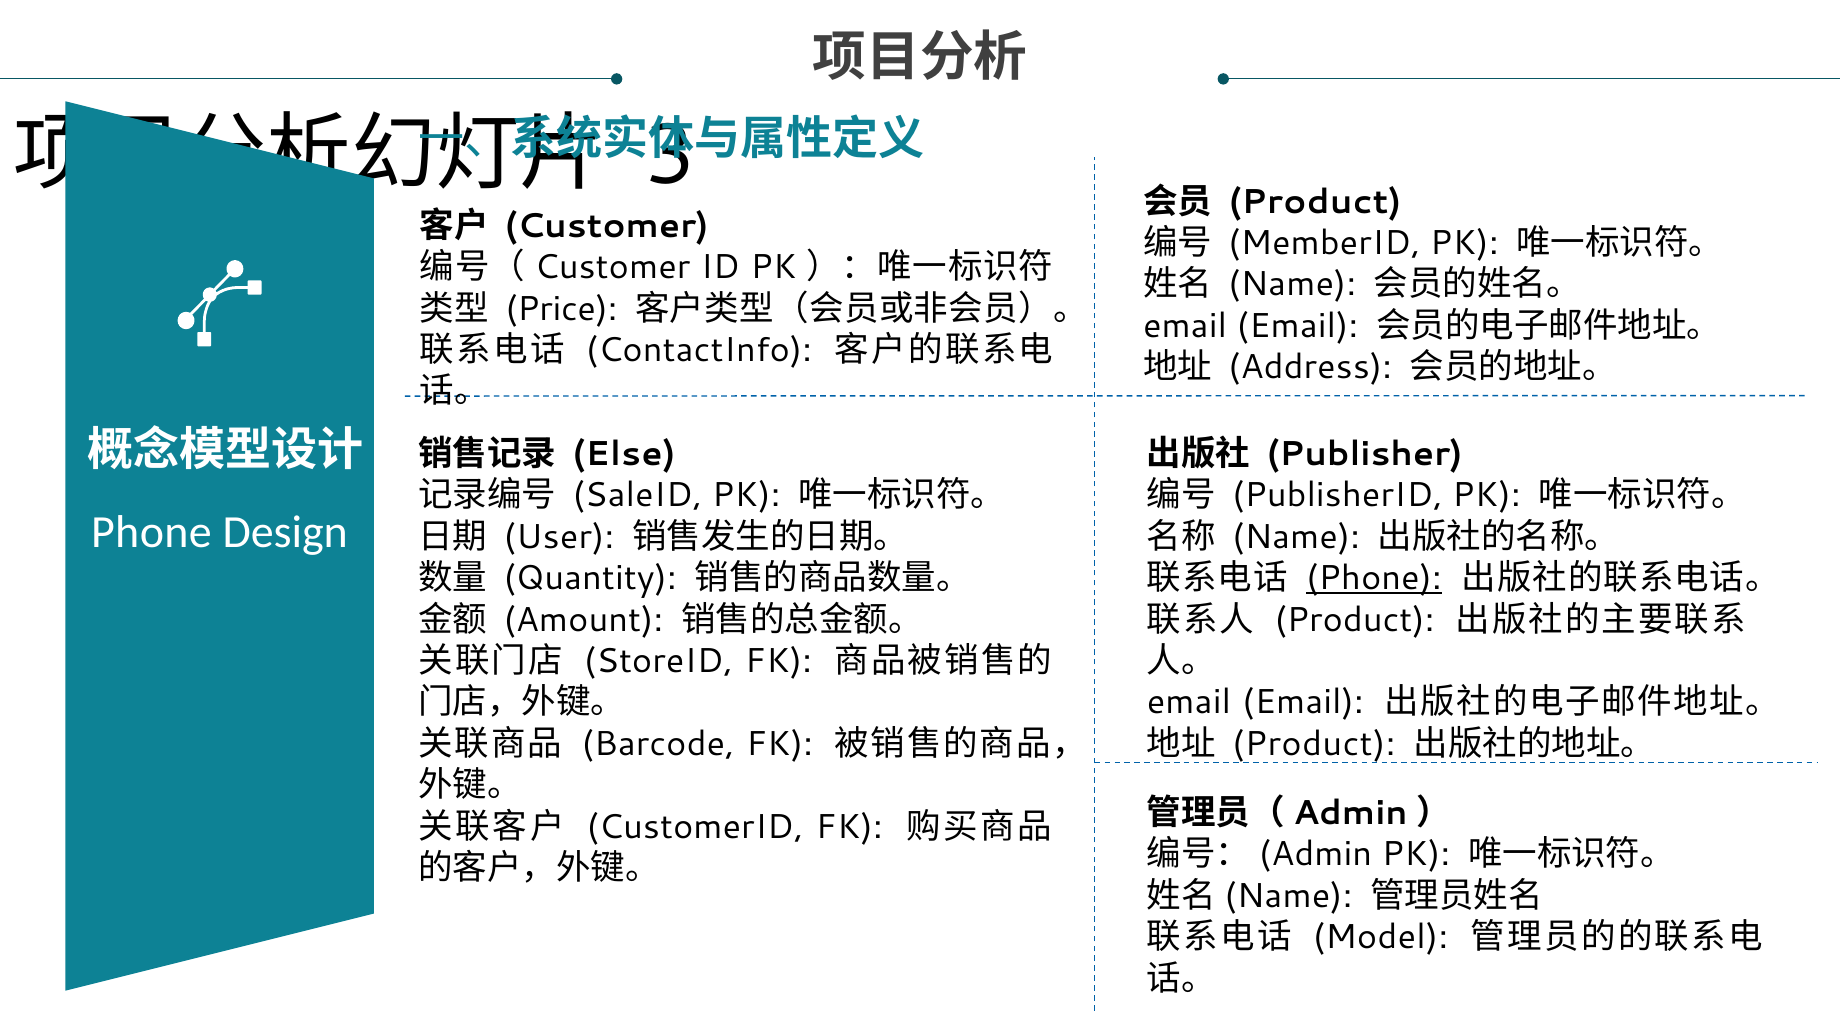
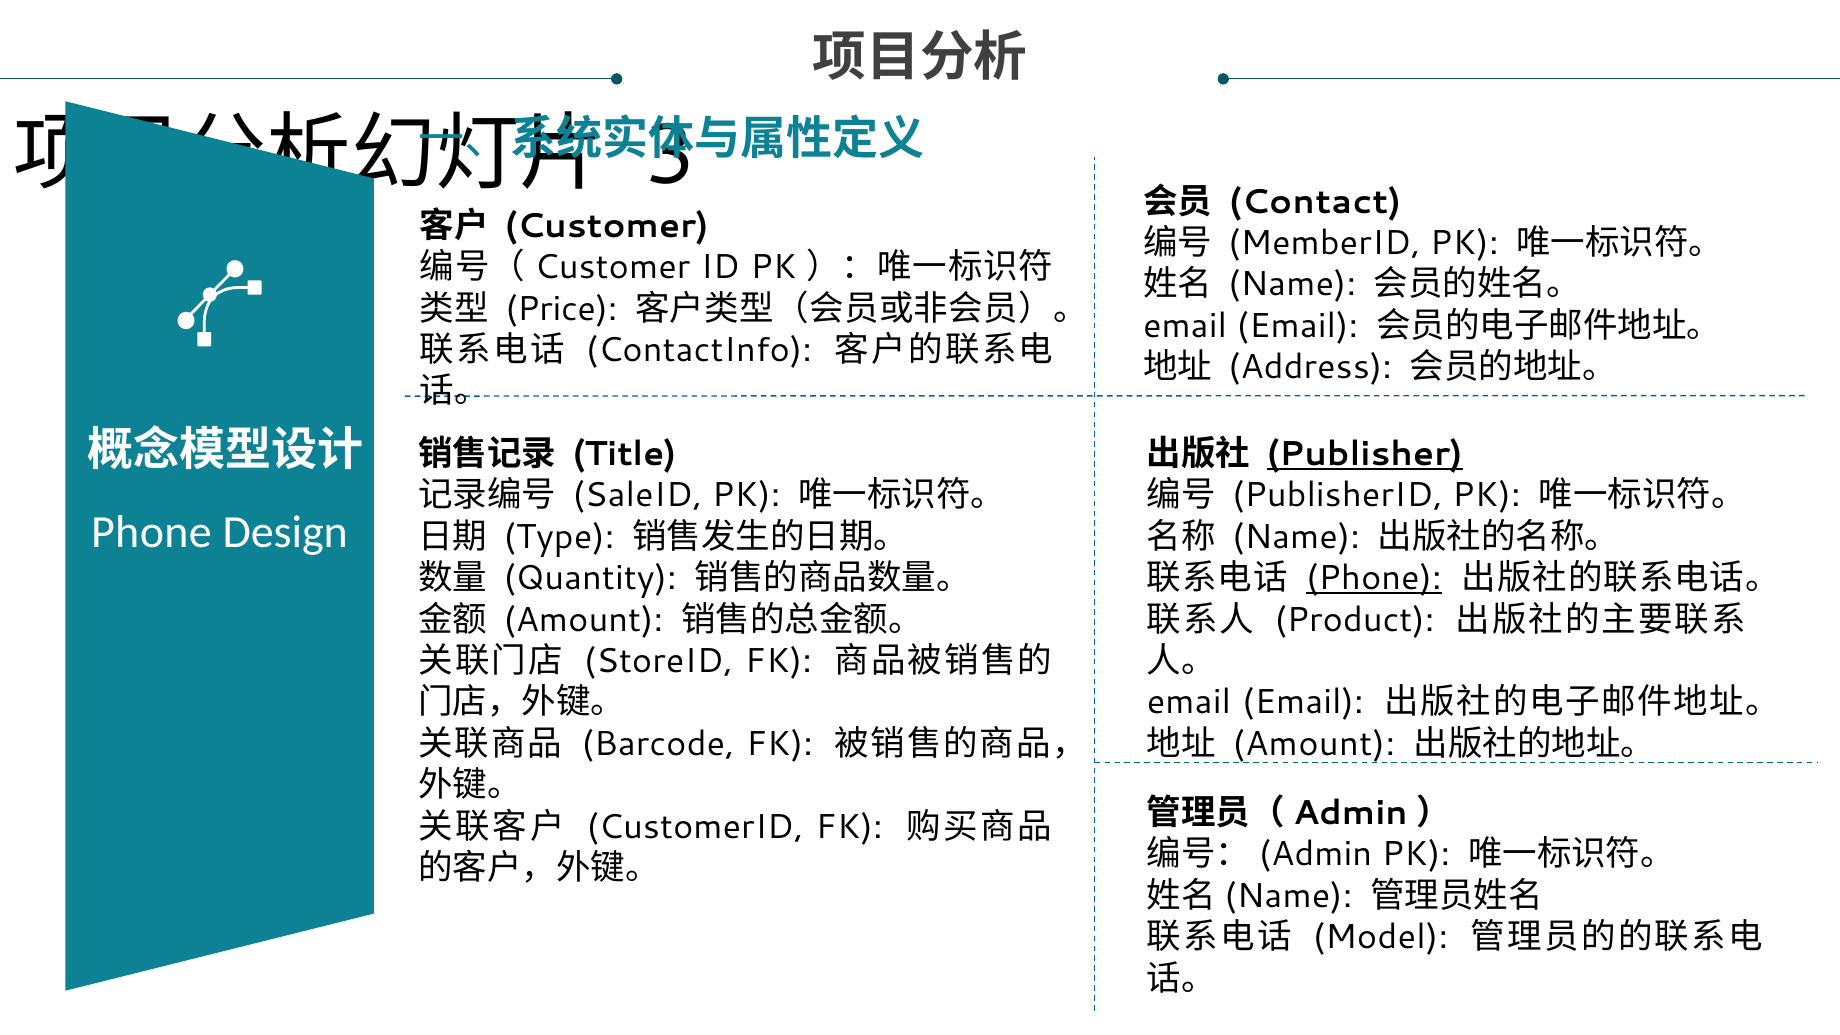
Product at (1315, 202): Product -> Contact
Else: Else -> Title
Publisher underline: none -> present
User: User -> Type
Product at (1314, 744): Product -> Amount
